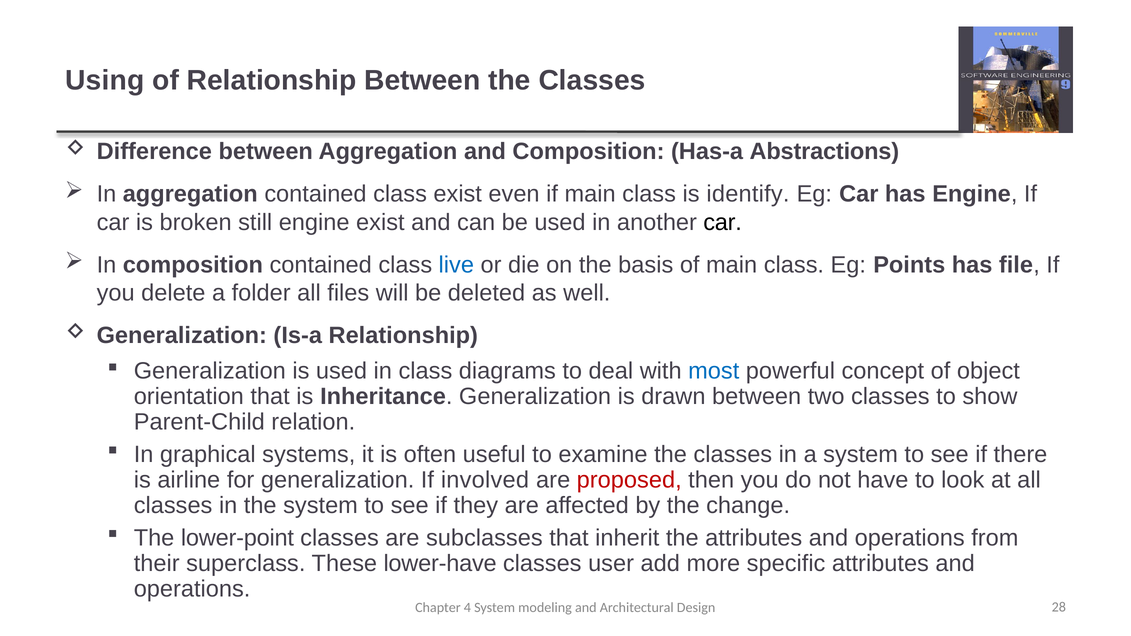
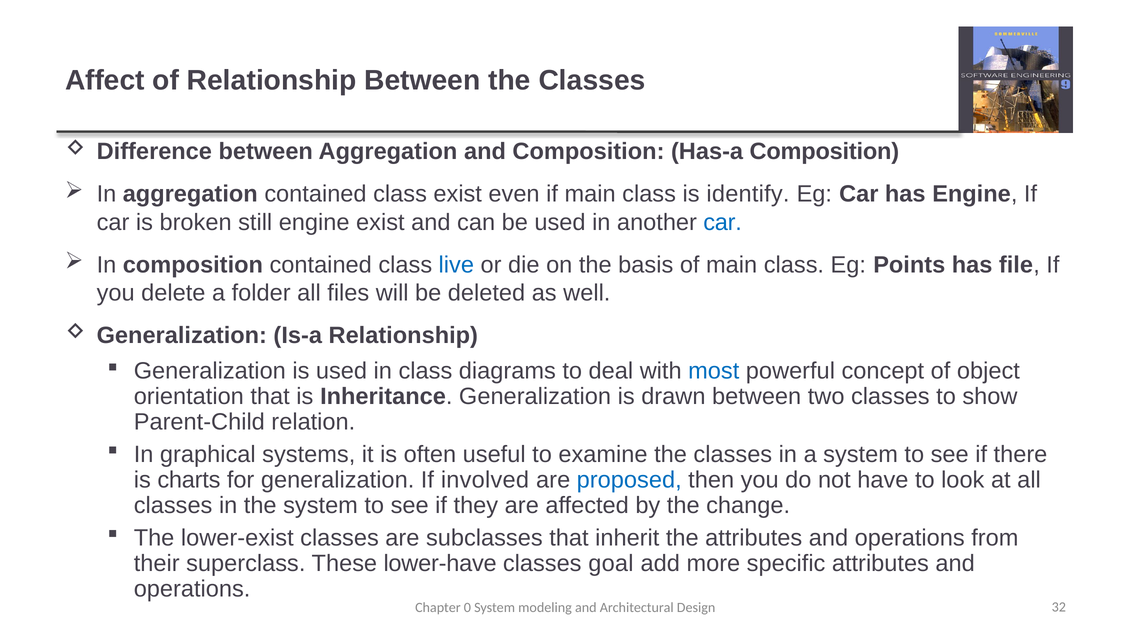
Using: Using -> Affect
Has-a Abstractions: Abstractions -> Composition
car at (723, 222) colour: black -> blue
airline: airline -> charts
proposed colour: red -> blue
lower-point: lower-point -> lower-exist
user: user -> goal
4: 4 -> 0
28: 28 -> 32
